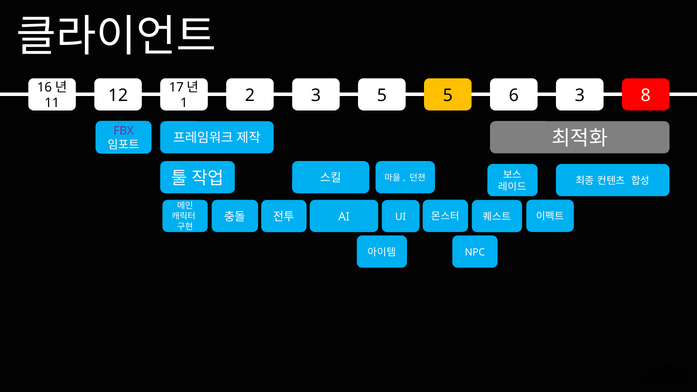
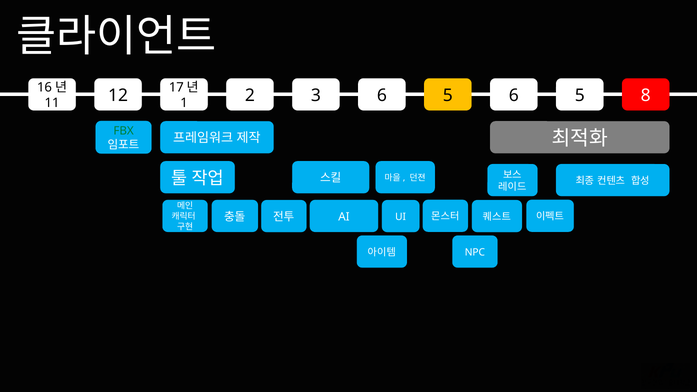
3 5: 5 -> 6
6 3: 3 -> 5
FBX colour: purple -> green
